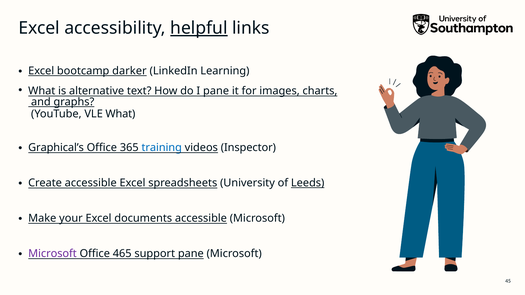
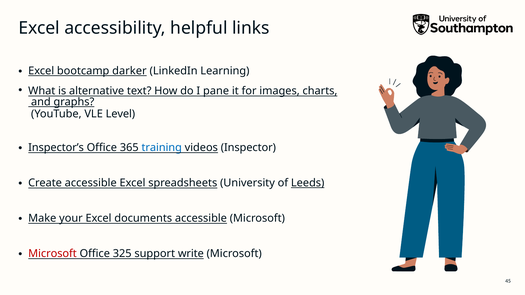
helpful underline: present -> none
VLE What: What -> Level
Graphical’s: Graphical’s -> Inspector’s
Microsoft at (53, 254) colour: purple -> red
465: 465 -> 325
support pane: pane -> write
